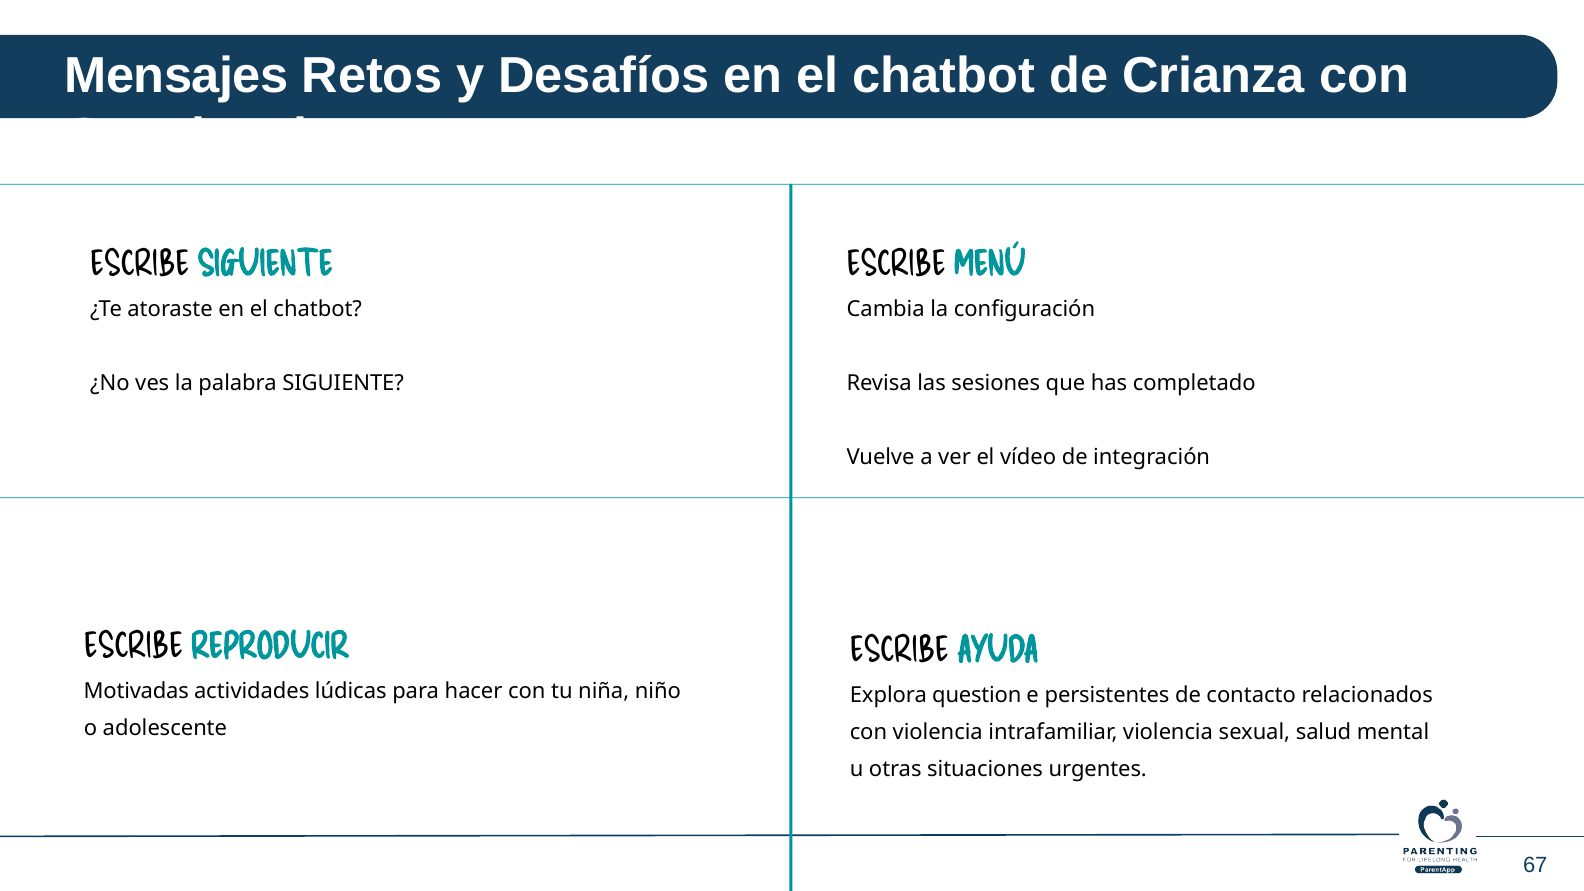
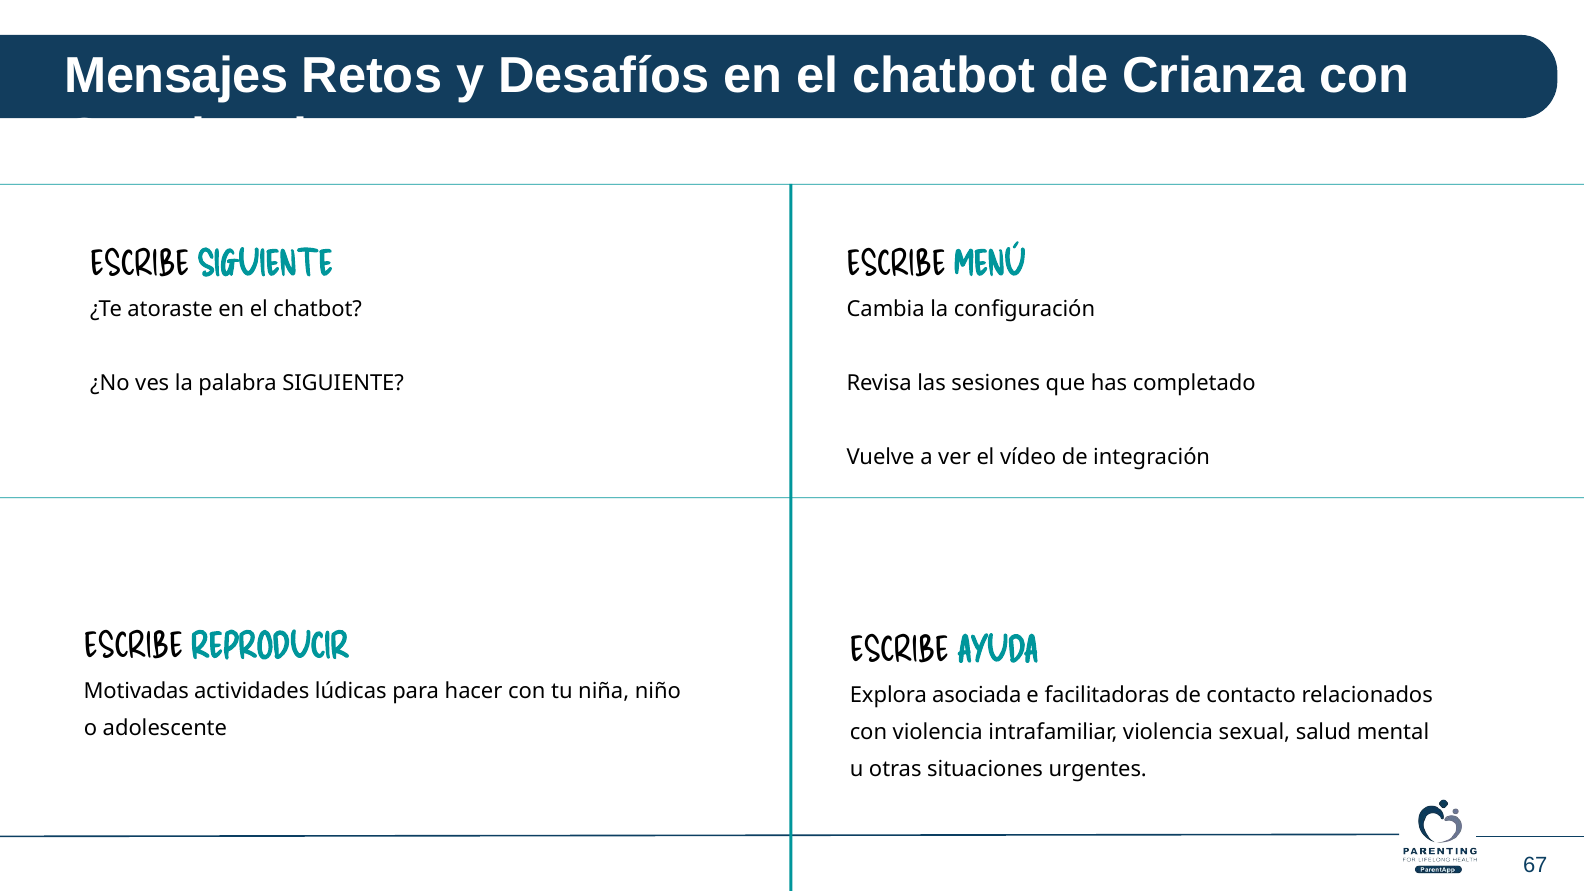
question: question -> asociada
persistentes: persistentes -> facilitadoras
